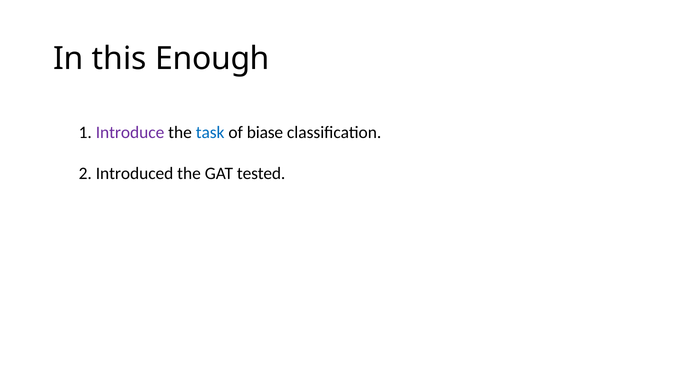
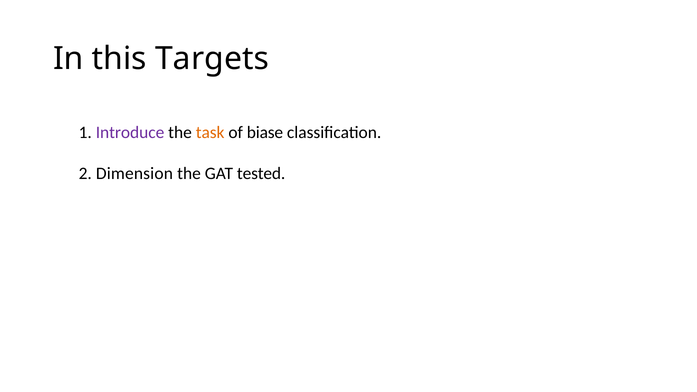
Enough: Enough -> Targets
task colour: blue -> orange
Introduced: Introduced -> Dimension
